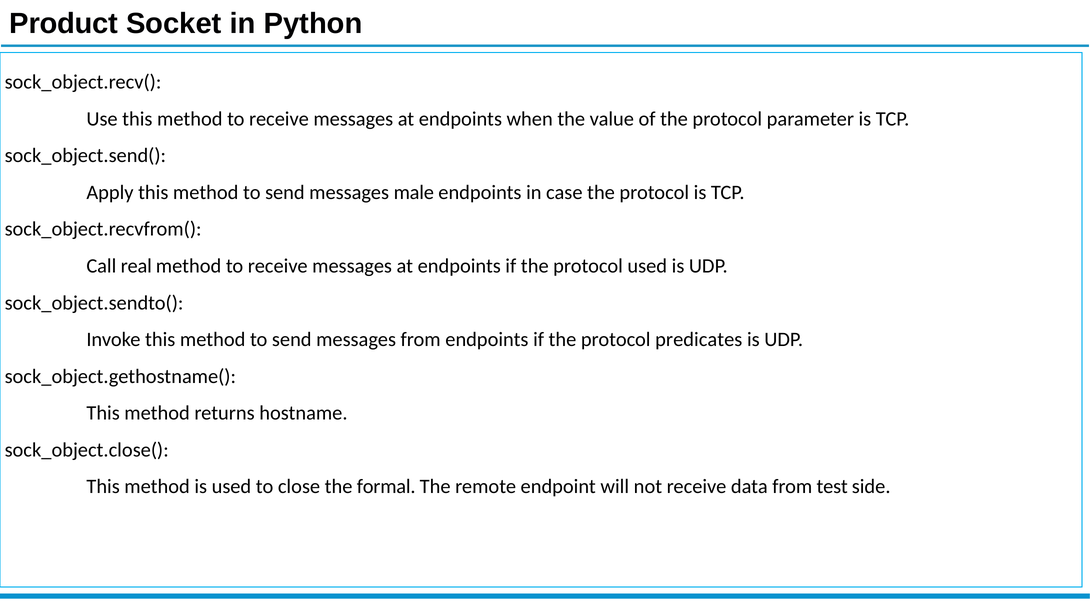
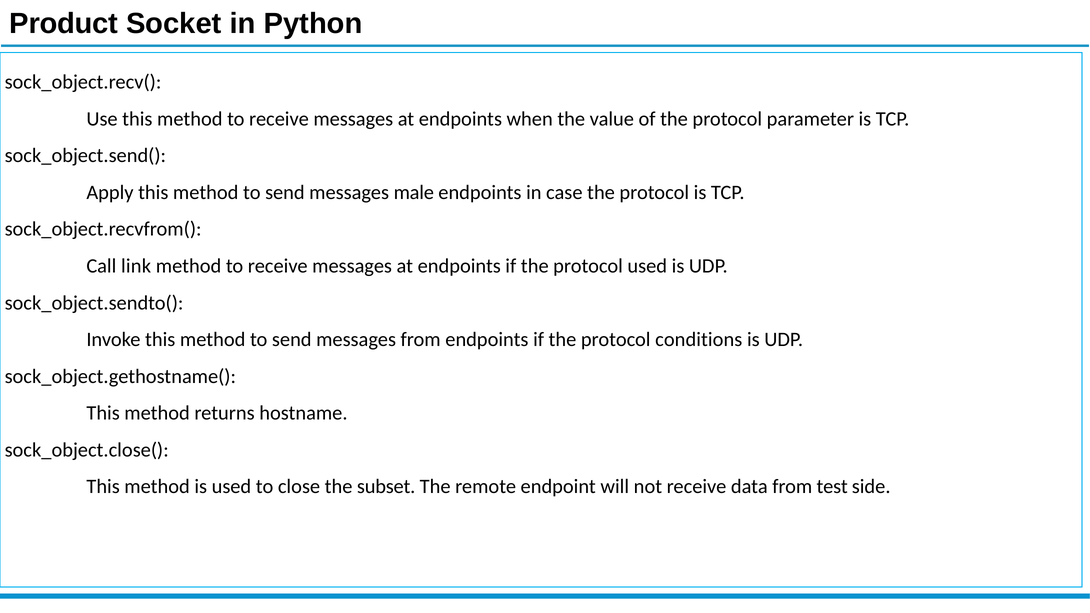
real: real -> link
predicates: predicates -> conditions
formal: formal -> subset
